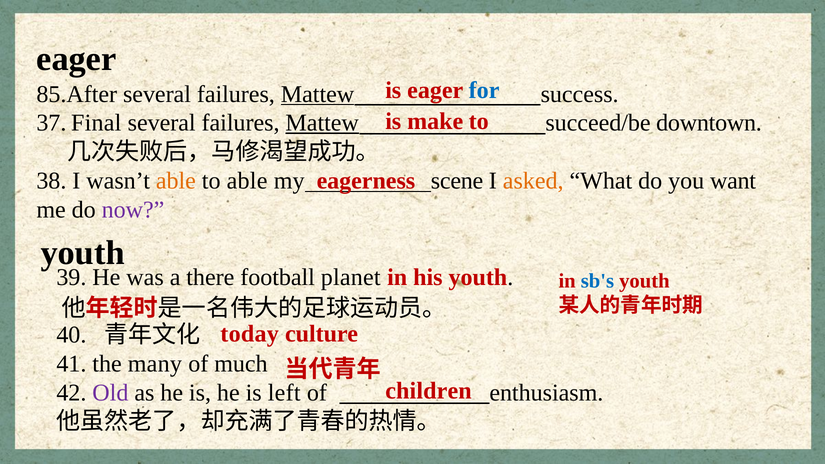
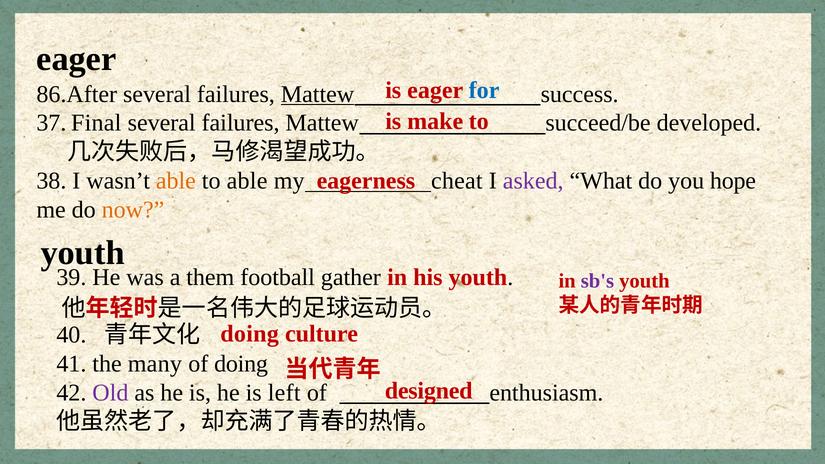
85.After: 85.After -> 86.After
Mattew at (322, 123) underline: present -> none
downtown: downtown -> developed
scene: scene -> cheat
asked colour: orange -> purple
want: want -> hope
now colour: purple -> orange
there: there -> them
planet: planet -> gather
sb's colour: blue -> purple
today at (250, 334): today -> doing
of much: much -> doing
children: children -> designed
